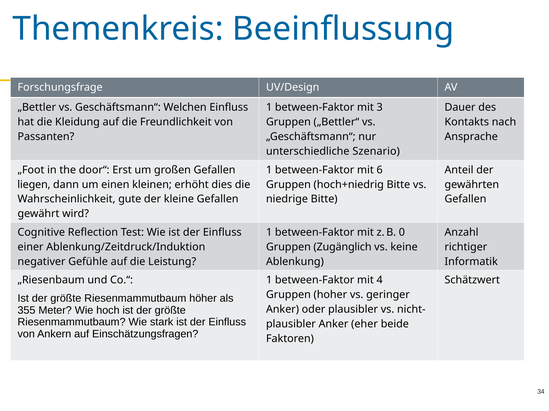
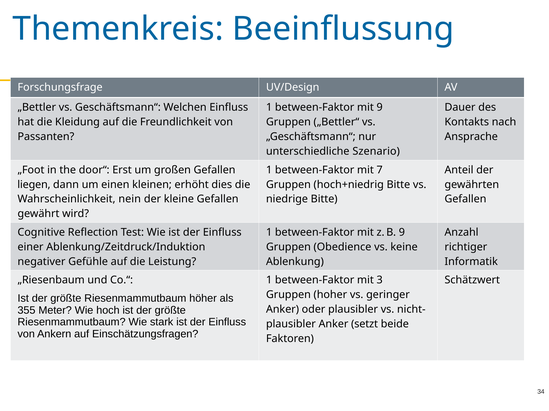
mit 3: 3 -> 9
6: 6 -> 7
gute: gute -> nein
B 0: 0 -> 9
Zugänglich: Zugänglich -> Obedience
4: 4 -> 3
eher: eher -> setzt
